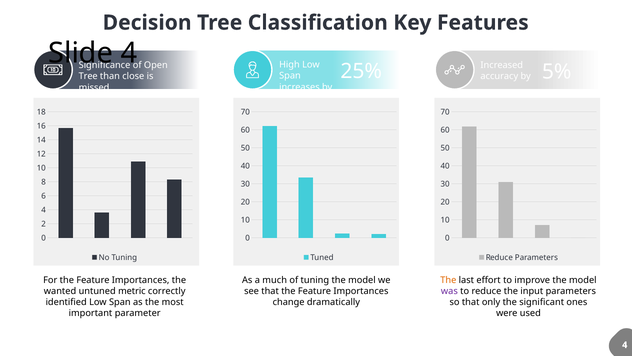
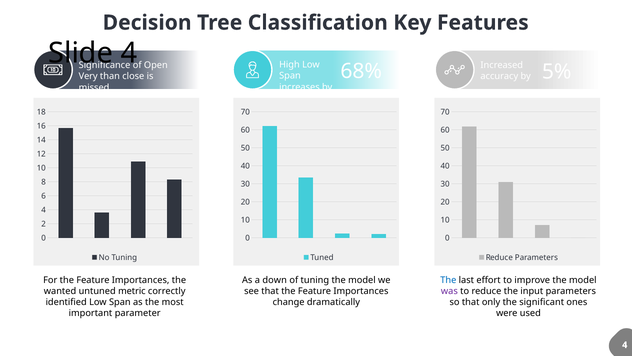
25%: 25% -> 68%
Tree at (88, 76): Tree -> Very
much: much -> down
The at (448, 280) colour: orange -> blue
